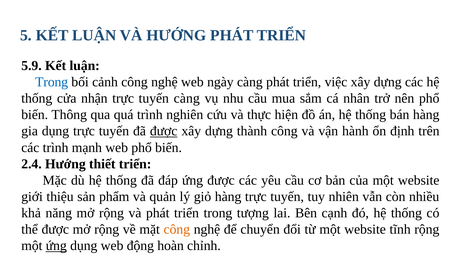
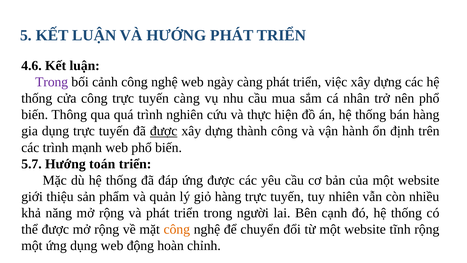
5.9: 5.9 -> 4.6
Trong at (52, 82) colour: blue -> purple
cửa nhận: nhận -> công
2.4: 2.4 -> 5.7
thiết: thiết -> toán
tượng: tượng -> người
ứng at (56, 245) underline: present -> none
